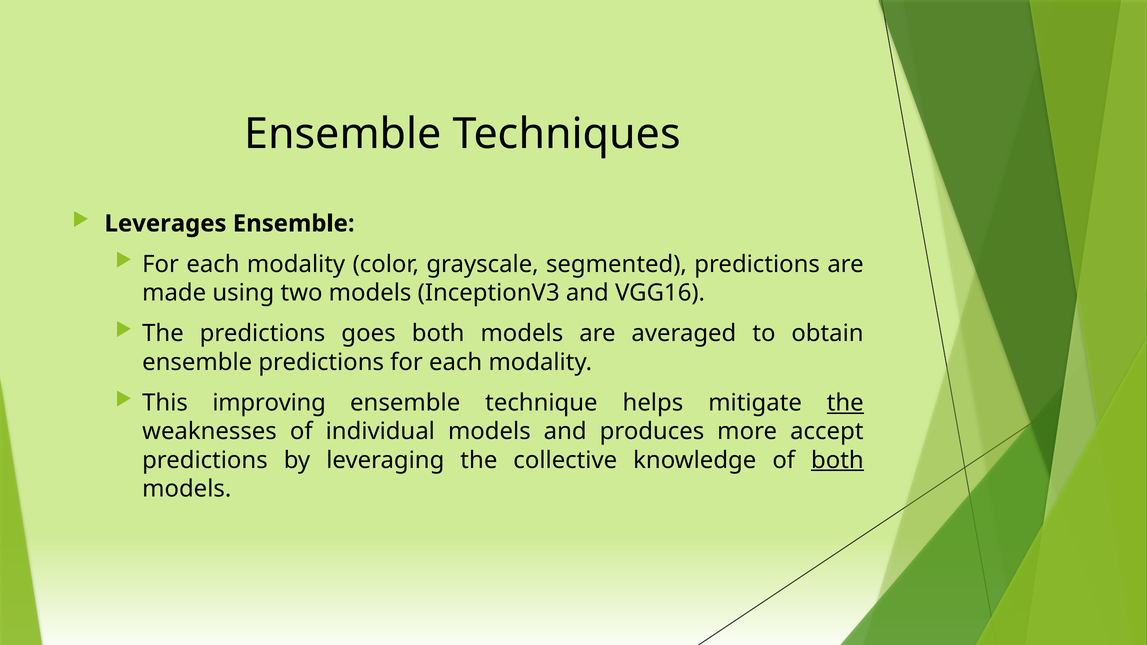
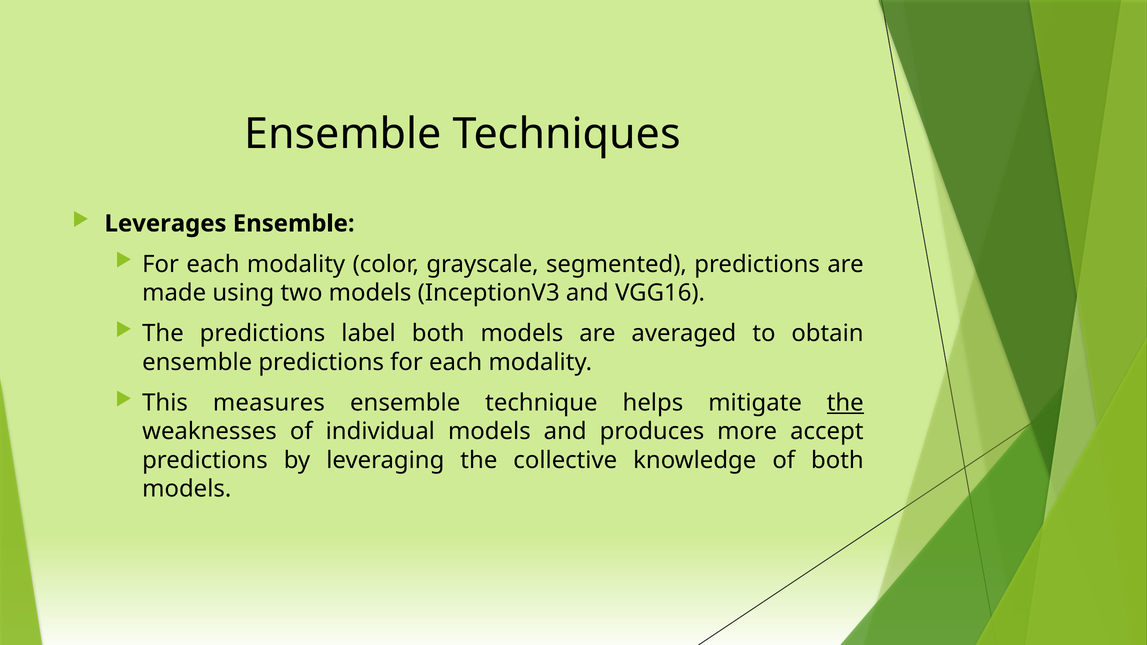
goes: goes -> label
improving: improving -> measures
both at (837, 460) underline: present -> none
